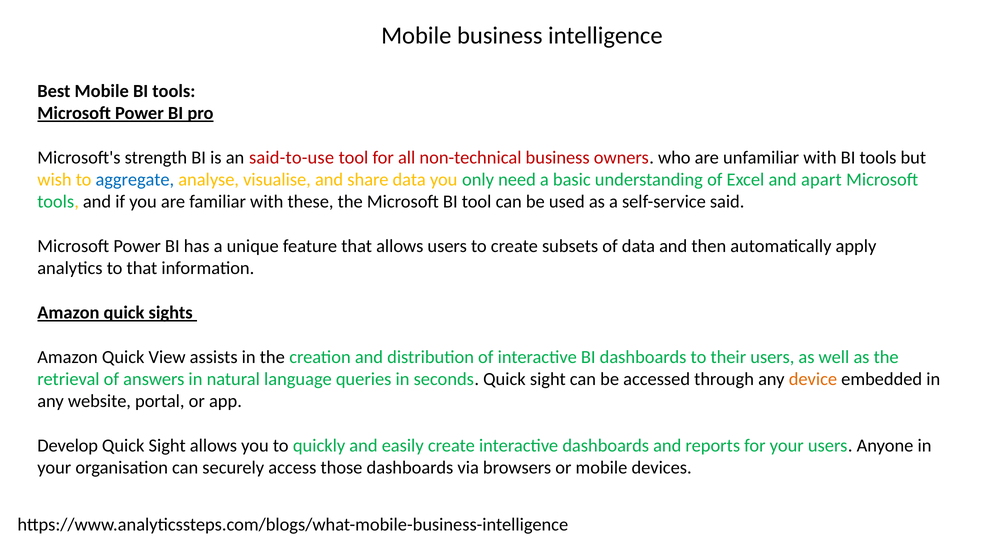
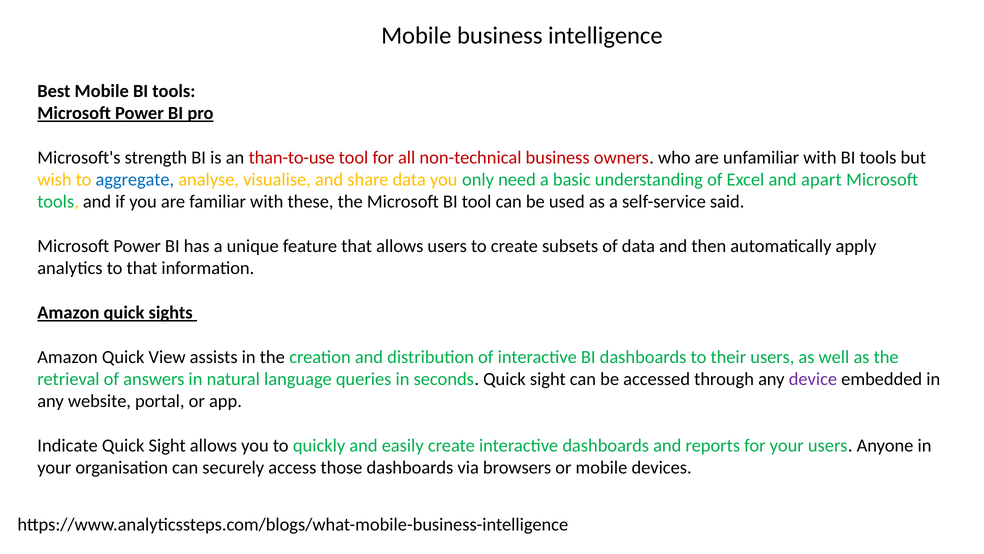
said-to-use: said-to-use -> than-to-use
device colour: orange -> purple
Develop: Develop -> Indicate
